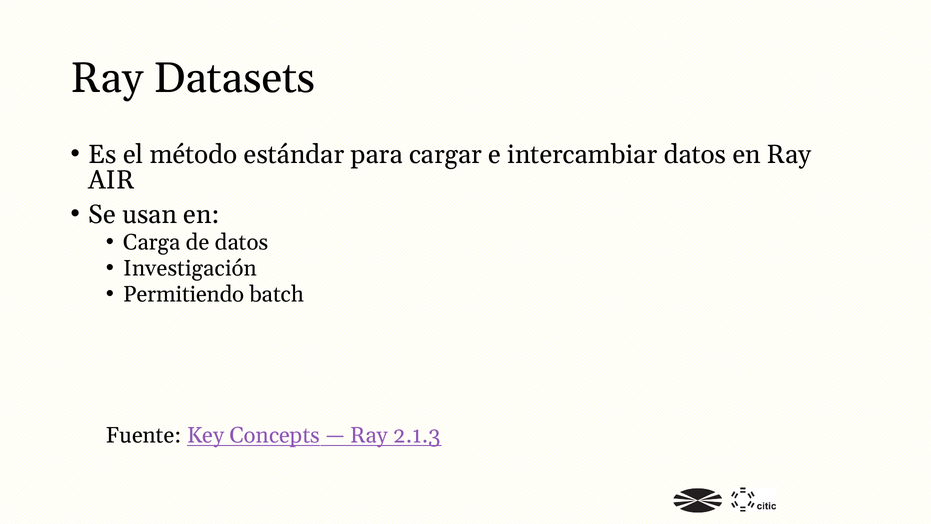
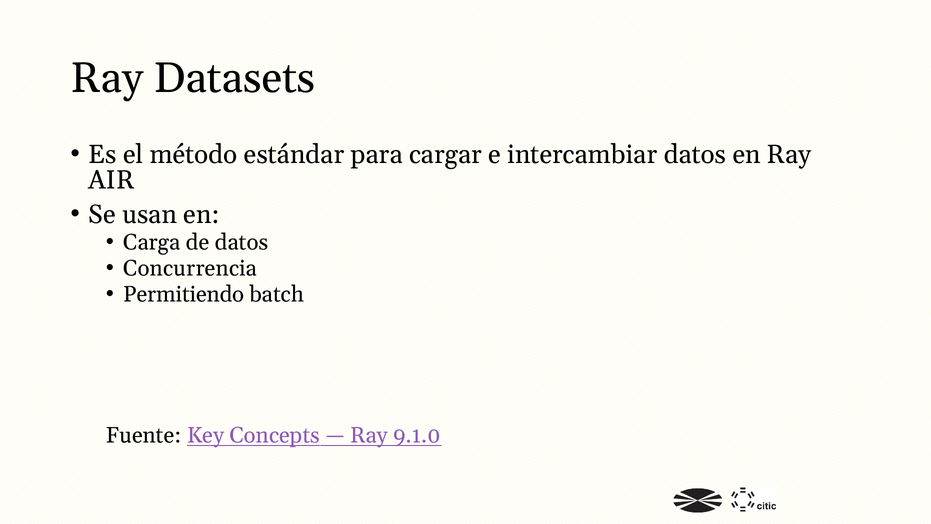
Investigación: Investigación -> Concurrencia
2.1.3: 2.1.3 -> 9.1.0
